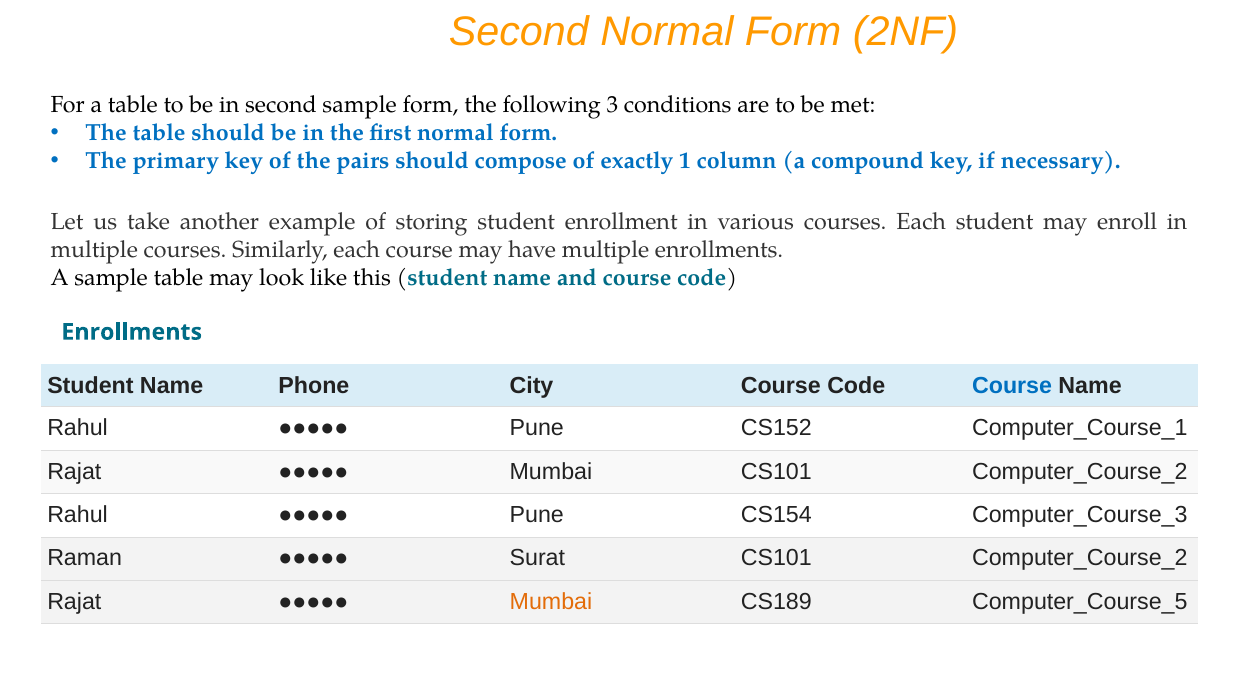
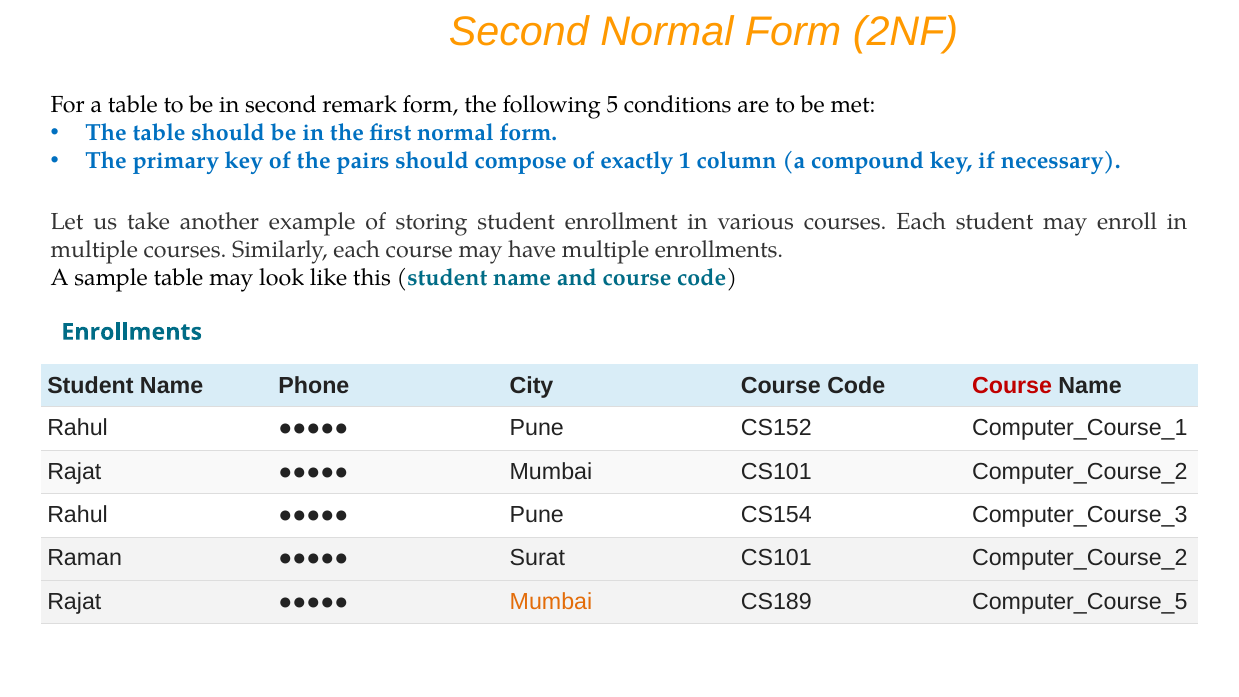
second sample: sample -> remark
3: 3 -> 5
Course at (1012, 386) colour: blue -> red
